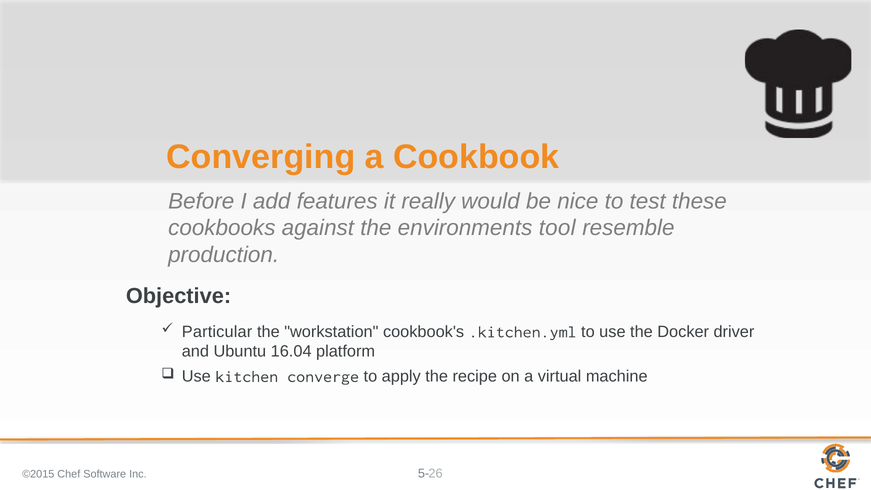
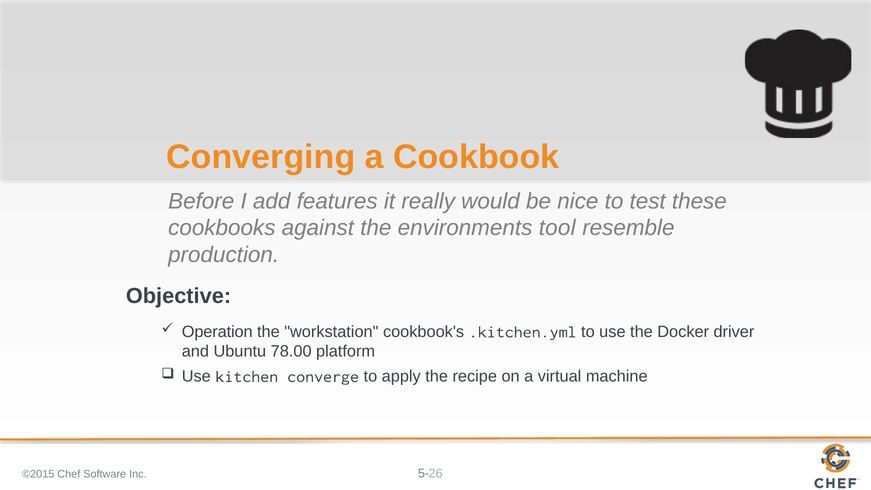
Particular: Particular -> Operation
16.04: 16.04 -> 78.00
